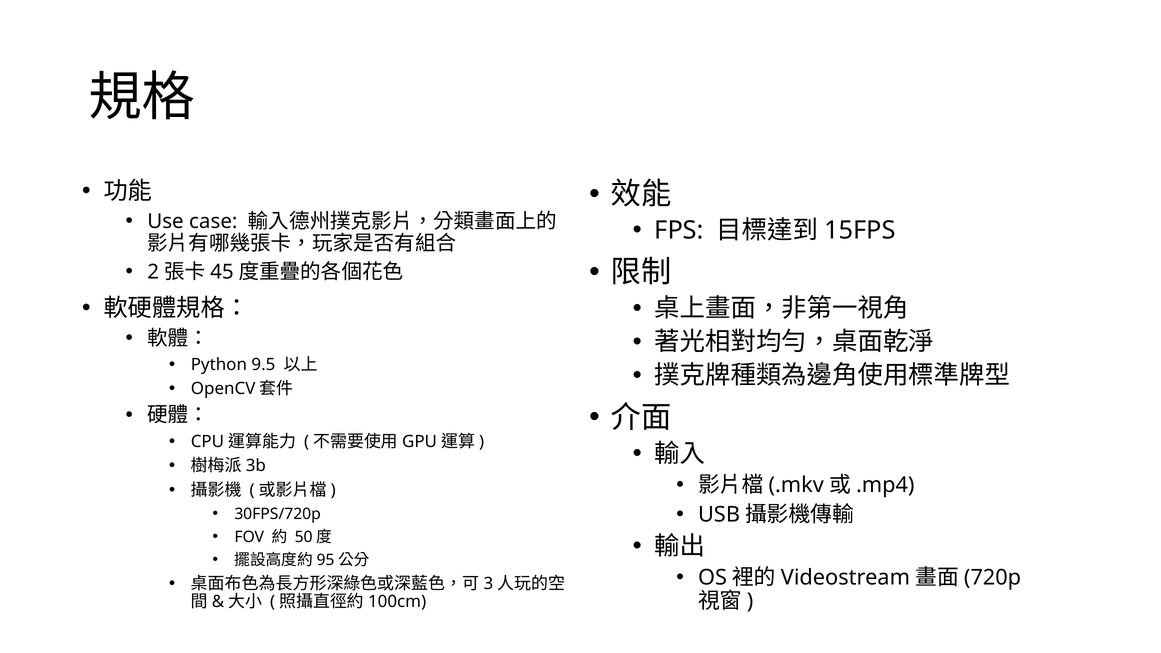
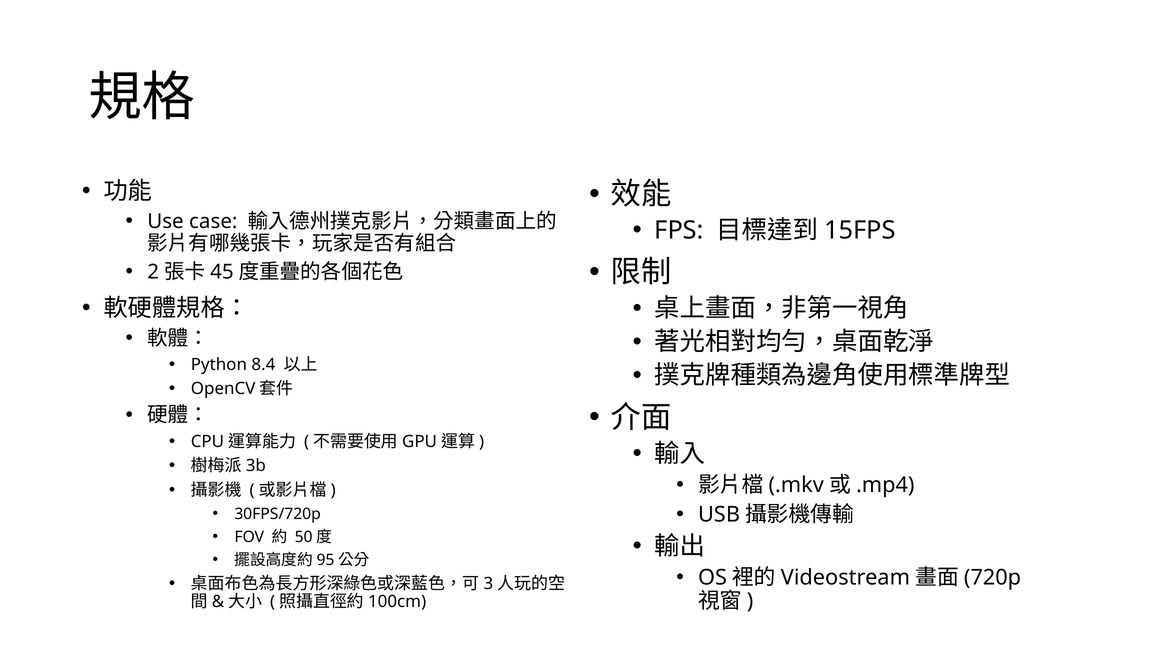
9.5: 9.5 -> 8.4
